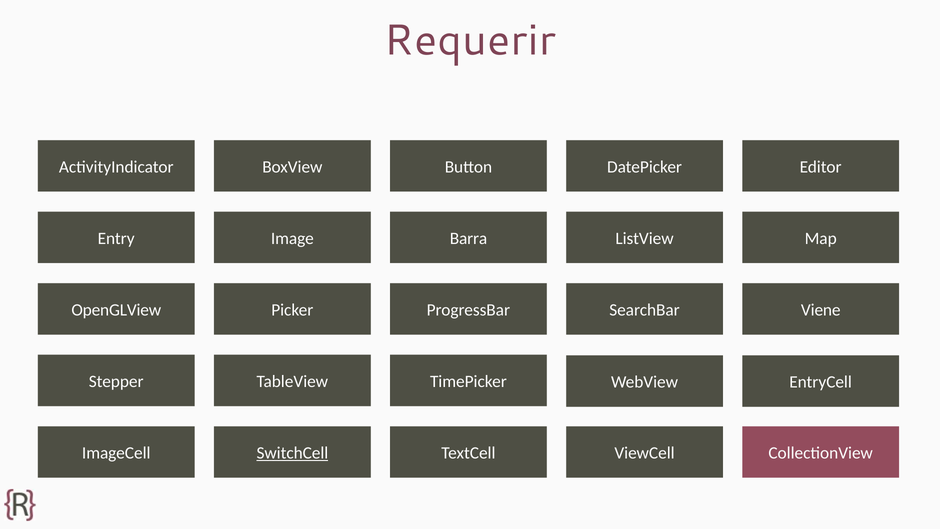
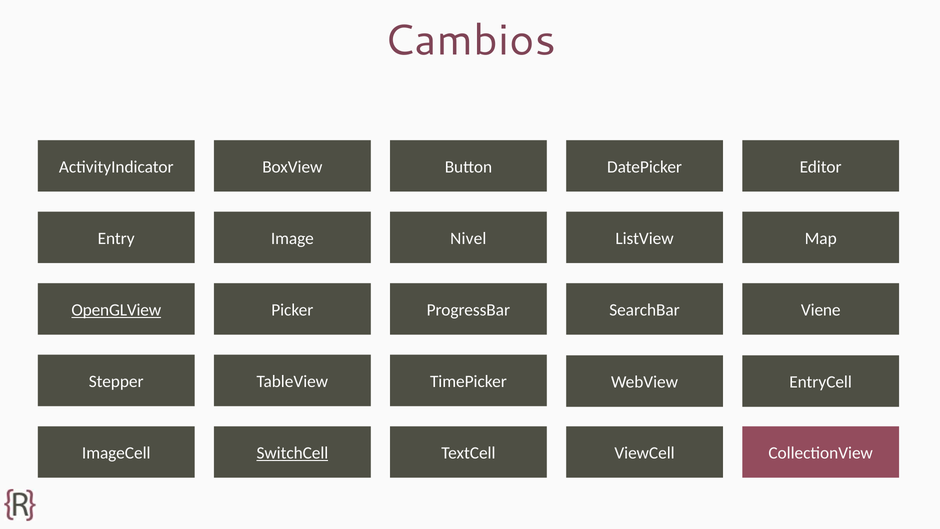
Requerir: Requerir -> Cambios
Barra: Barra -> Nivel
OpenGLView underline: none -> present
